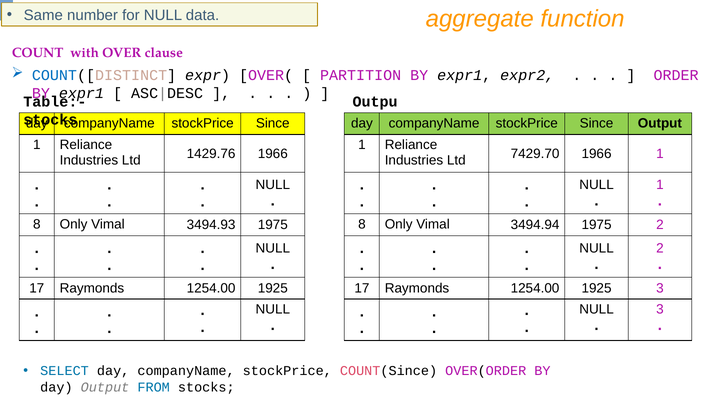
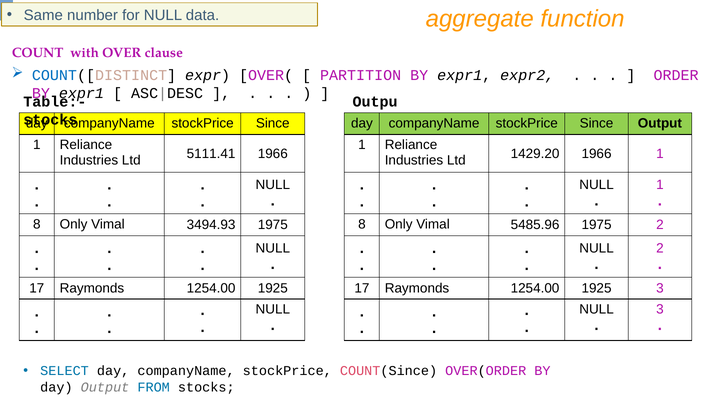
1429.76: 1429.76 -> 5111.41
7429.70: 7429.70 -> 1429.20
3494.94: 3494.94 -> 5485.96
